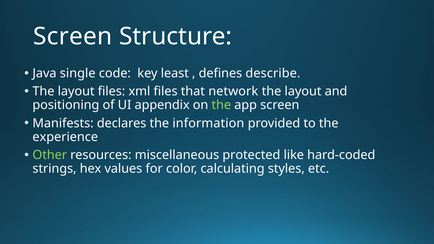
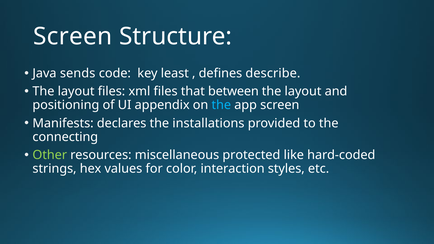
single: single -> sends
network: network -> between
the at (221, 105) colour: light green -> light blue
information: information -> installations
experience: experience -> connecting
calculating: calculating -> interaction
